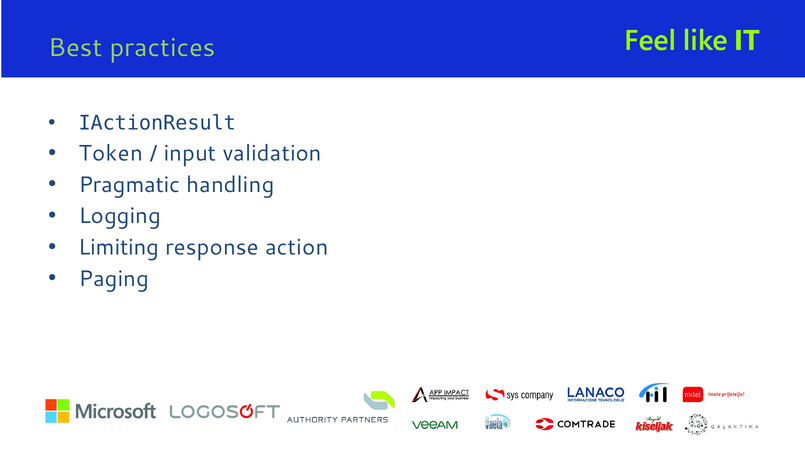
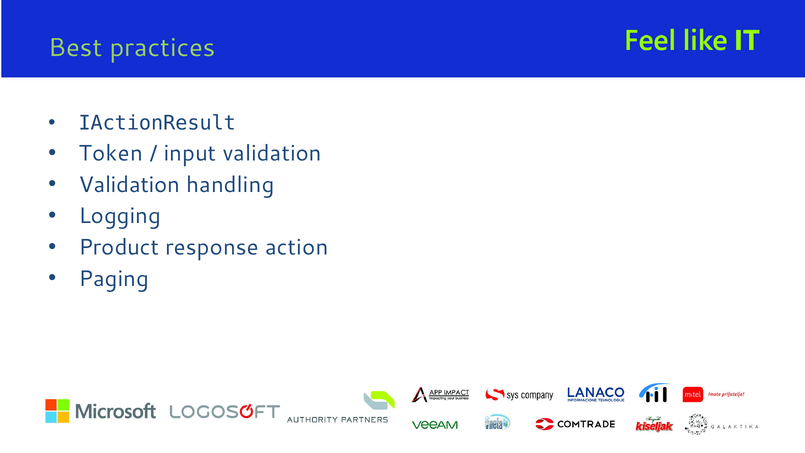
Pragmatic at (129, 185): Pragmatic -> Validation
Limiting: Limiting -> Product
